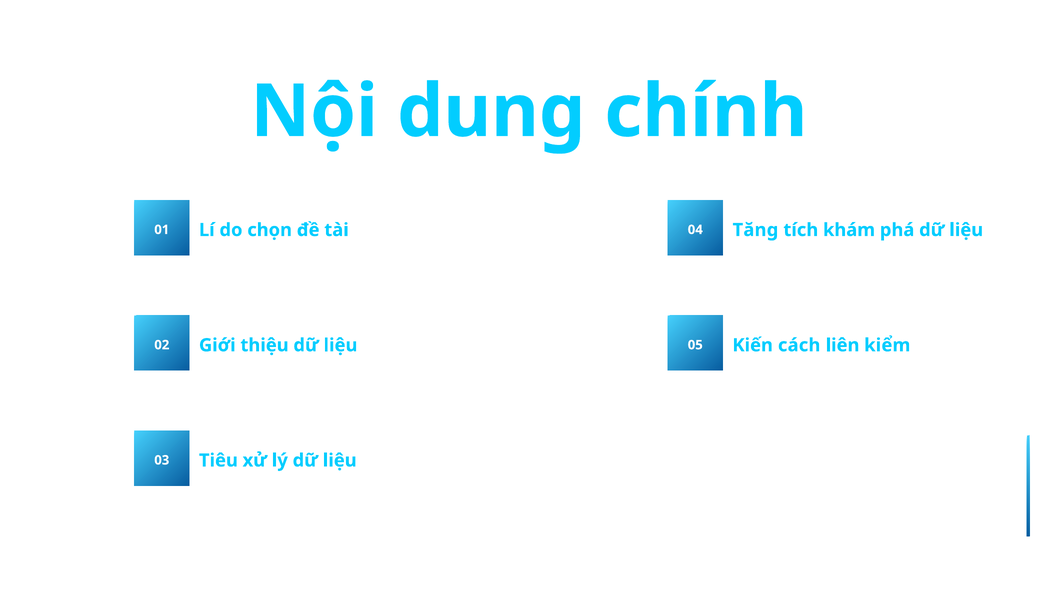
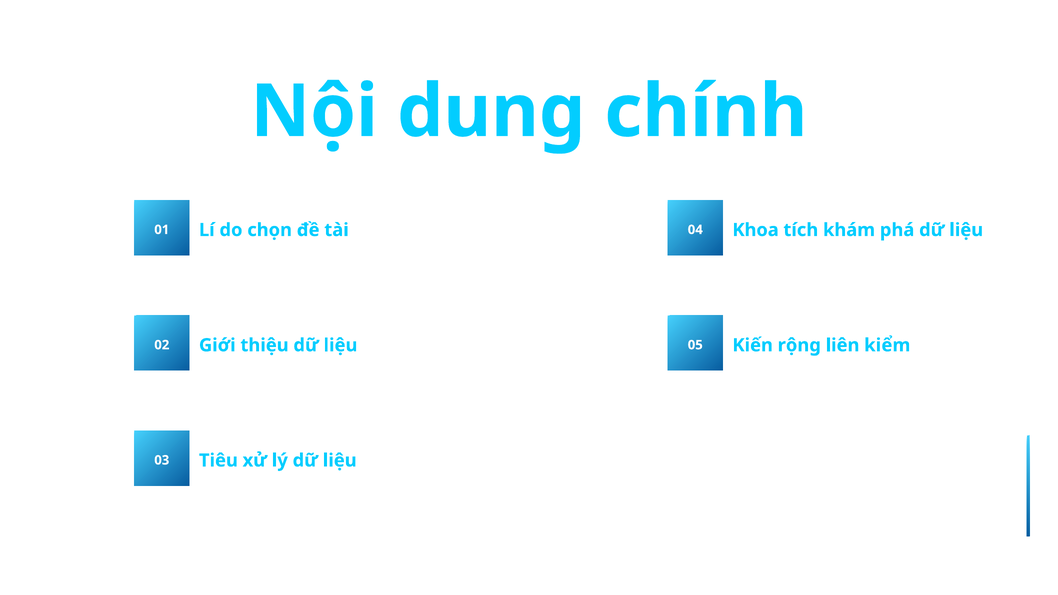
Tăng: Tăng -> Khoa
cách: cách -> rộng
